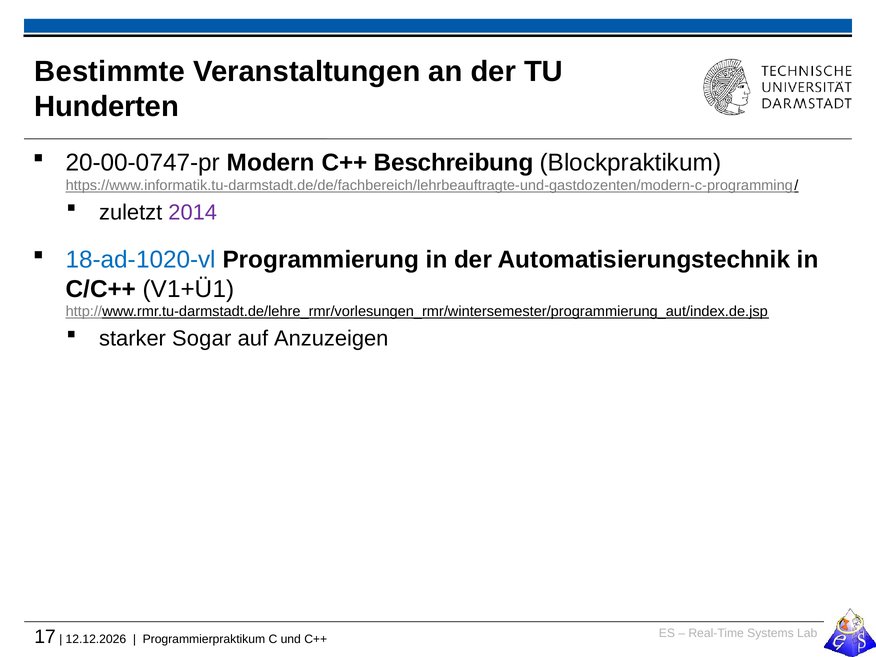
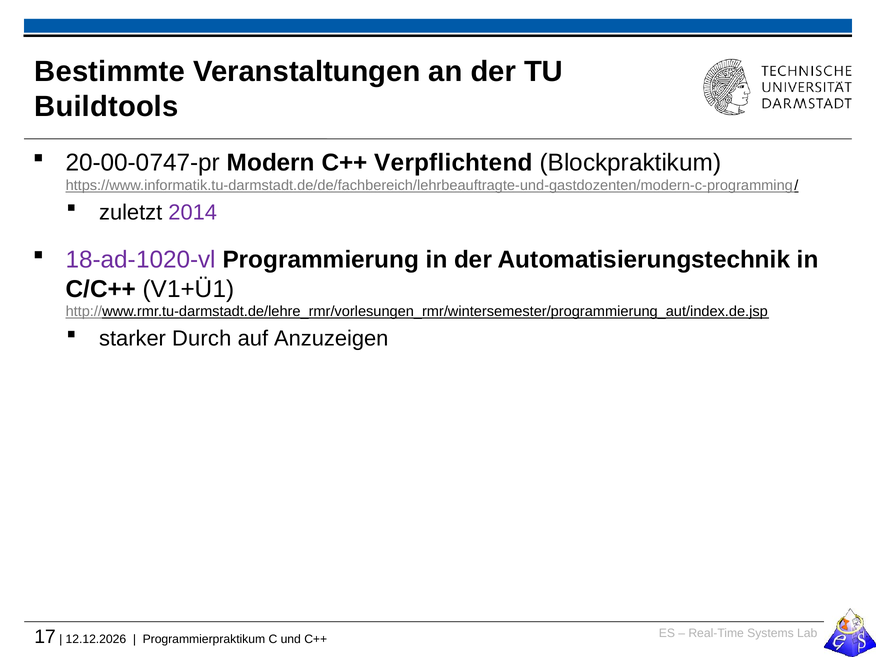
Hunderten: Hunderten -> Buildtools
Beschreibung: Beschreibung -> Verpflichtend
18-ad-1020-vl colour: blue -> purple
Sogar: Sogar -> Durch
